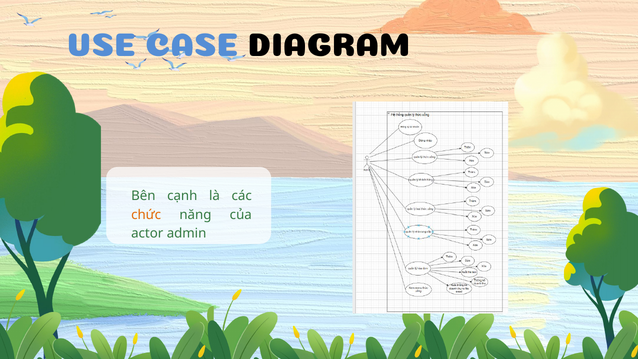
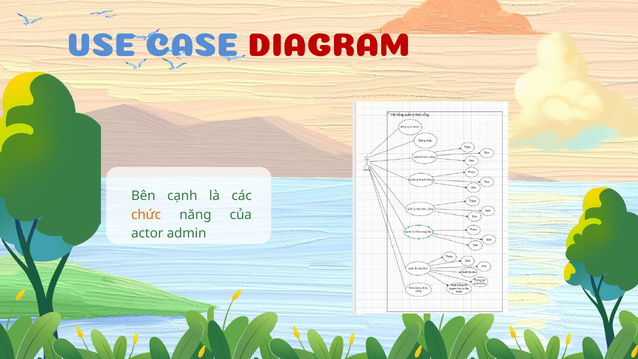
DIAGRAM colour: black -> red
